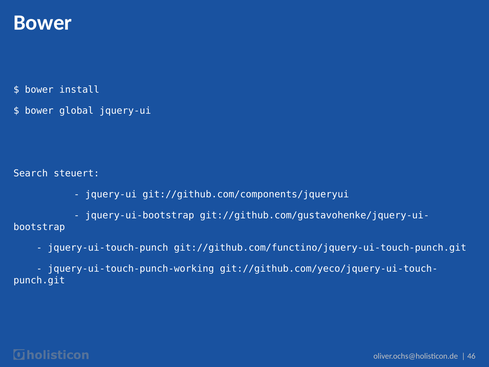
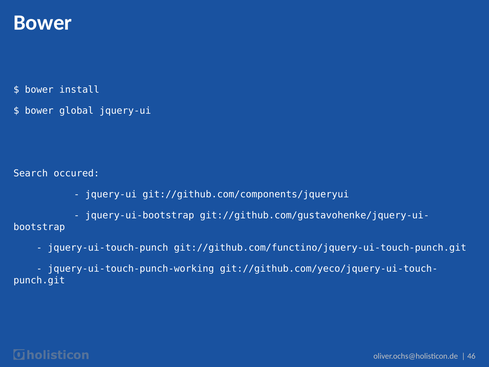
steuert: steuert -> occured
